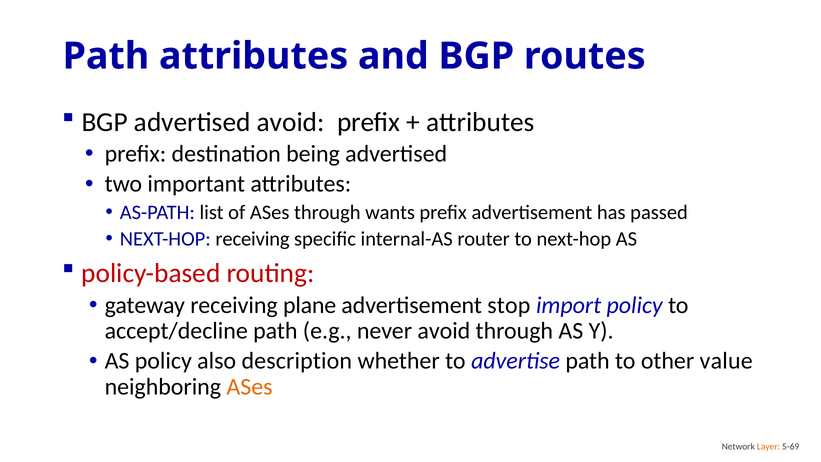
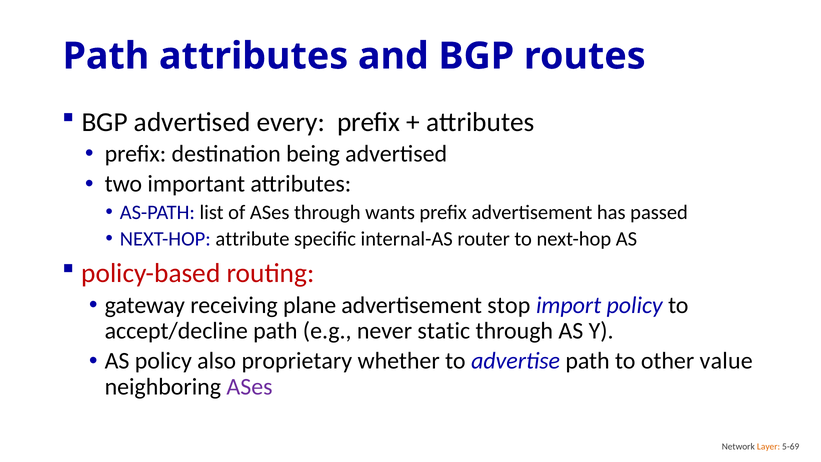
advertised avoid: avoid -> every
NEXT-HOP receiving: receiving -> attribute
never avoid: avoid -> static
description: description -> proprietary
ASes at (249, 387) colour: orange -> purple
